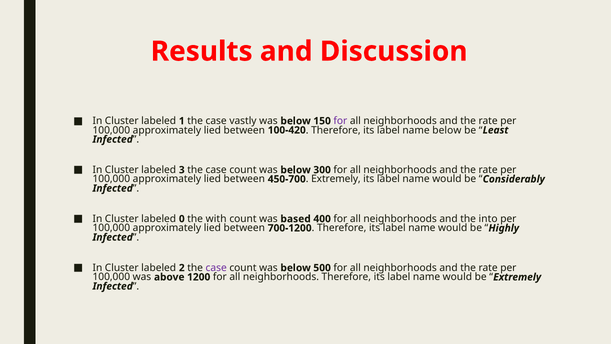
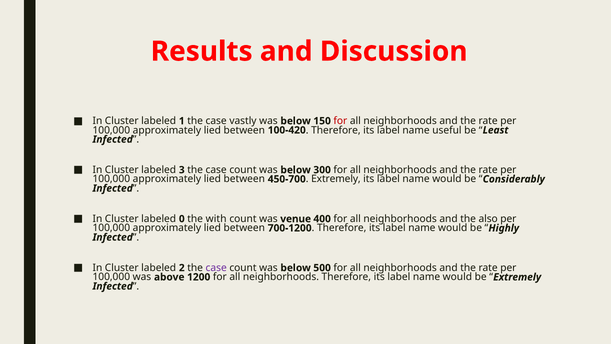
for at (340, 121) colour: purple -> red
name below: below -> useful
based: based -> venue
into: into -> also
